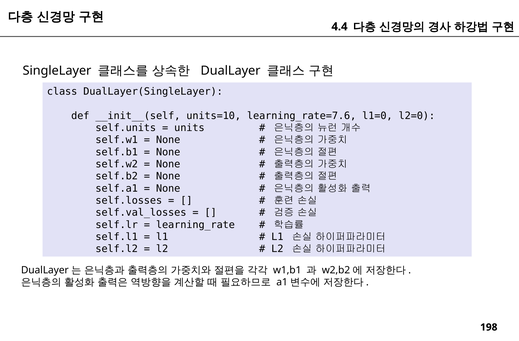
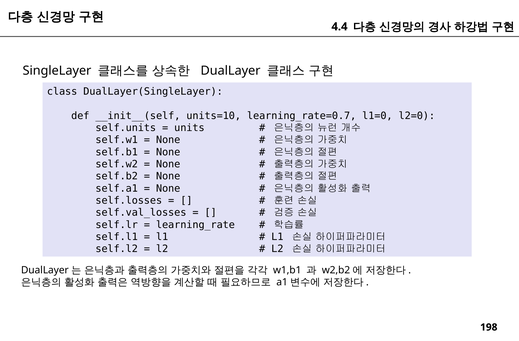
learning_rate=7.6: learning_rate=7.6 -> learning_rate=0.7
